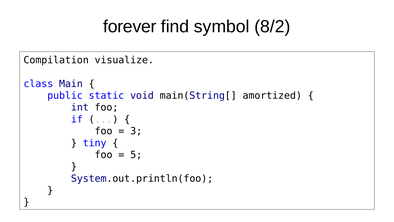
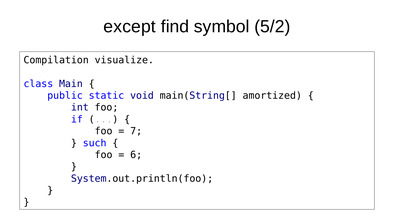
forever: forever -> except
8/2: 8/2 -> 5/2
3: 3 -> 7
tiny: tiny -> such
5: 5 -> 6
